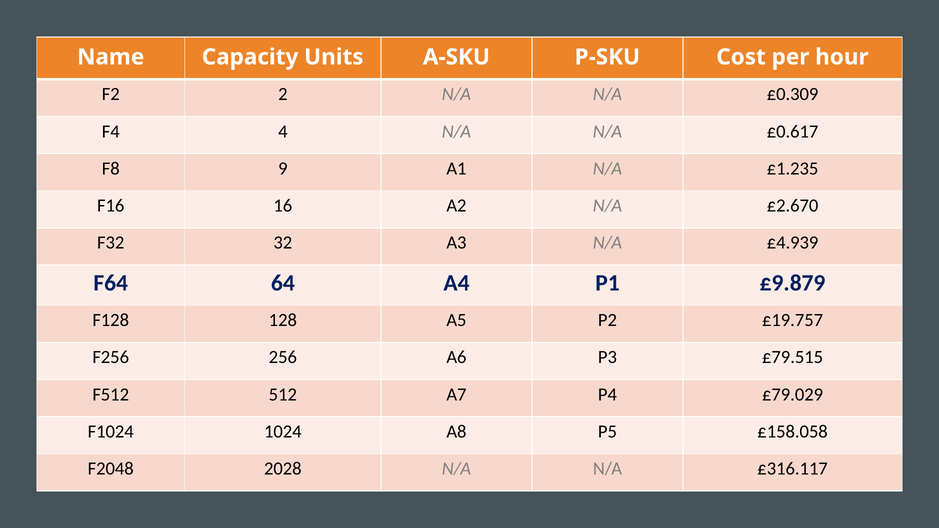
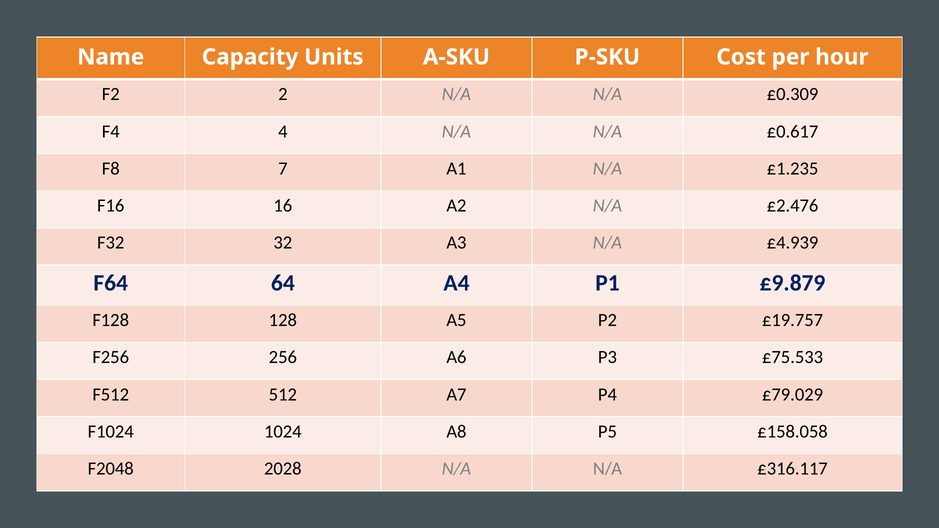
9: 9 -> 7
£2.670: £2.670 -> £2.476
£79.515: £79.515 -> £75.533
